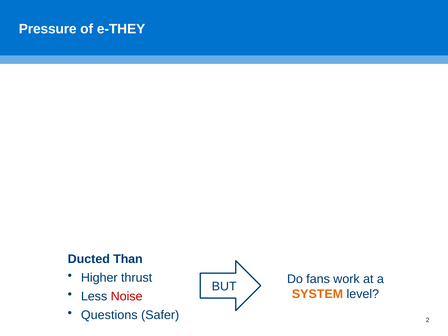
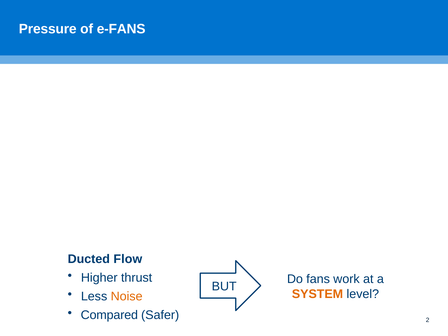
e-THEY: e-THEY -> e-FANS
Than: Than -> Flow
Noise colour: red -> orange
Questions: Questions -> Compared
